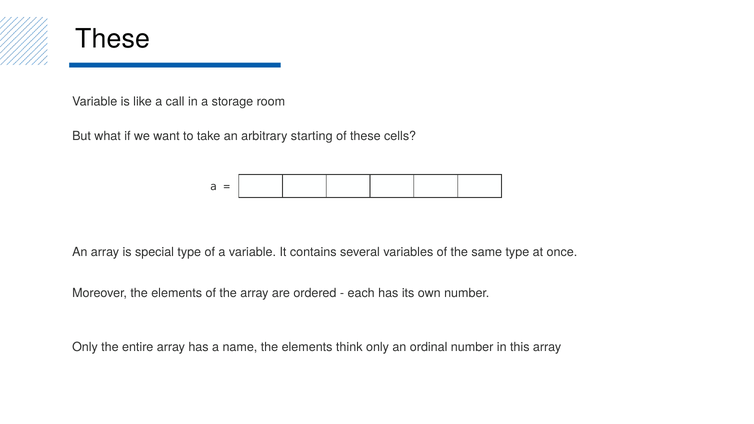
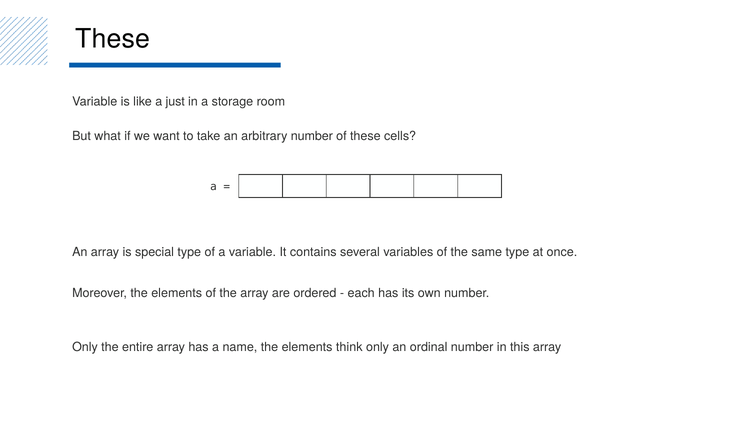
call: call -> just
arbitrary starting: starting -> number
